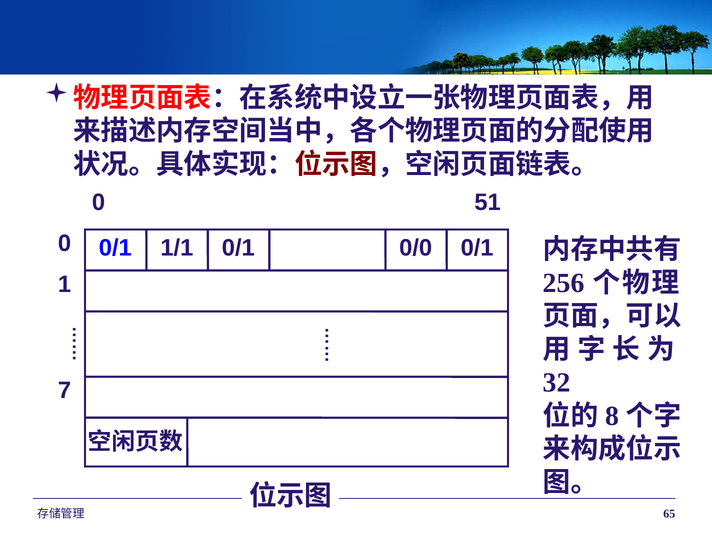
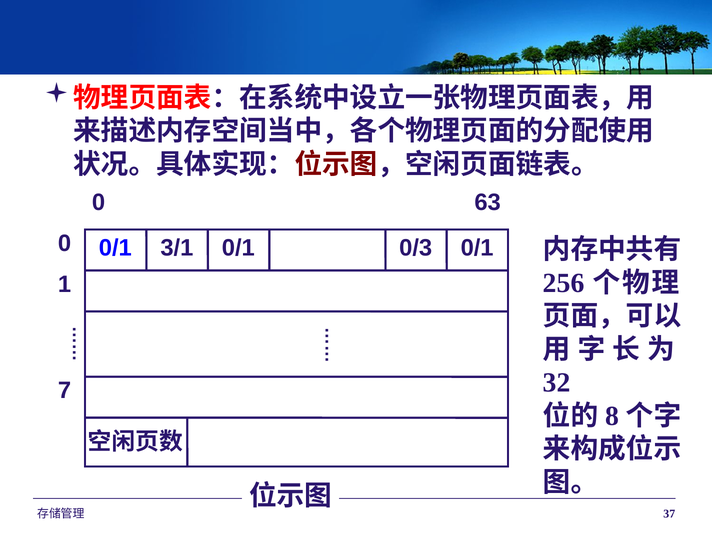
51: 51 -> 63
1/1: 1/1 -> 3/1
0/0: 0/0 -> 0/3
65: 65 -> 37
